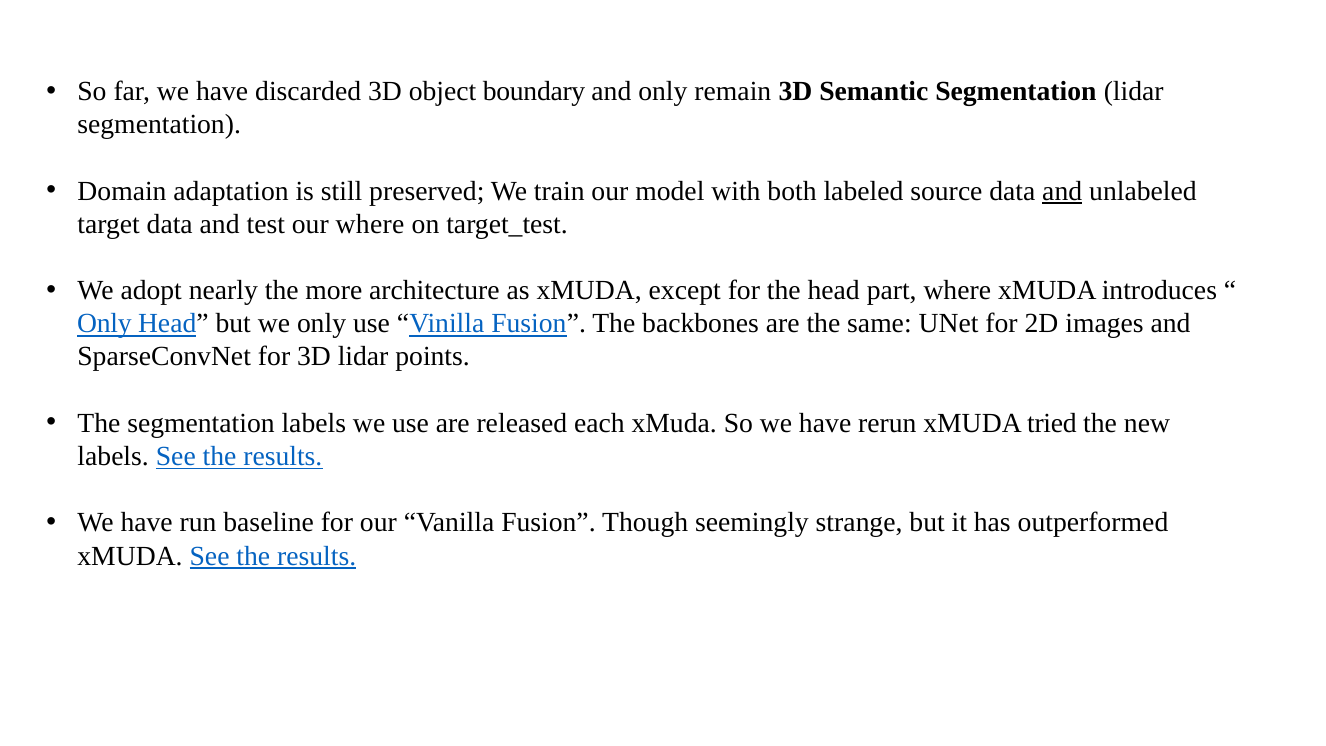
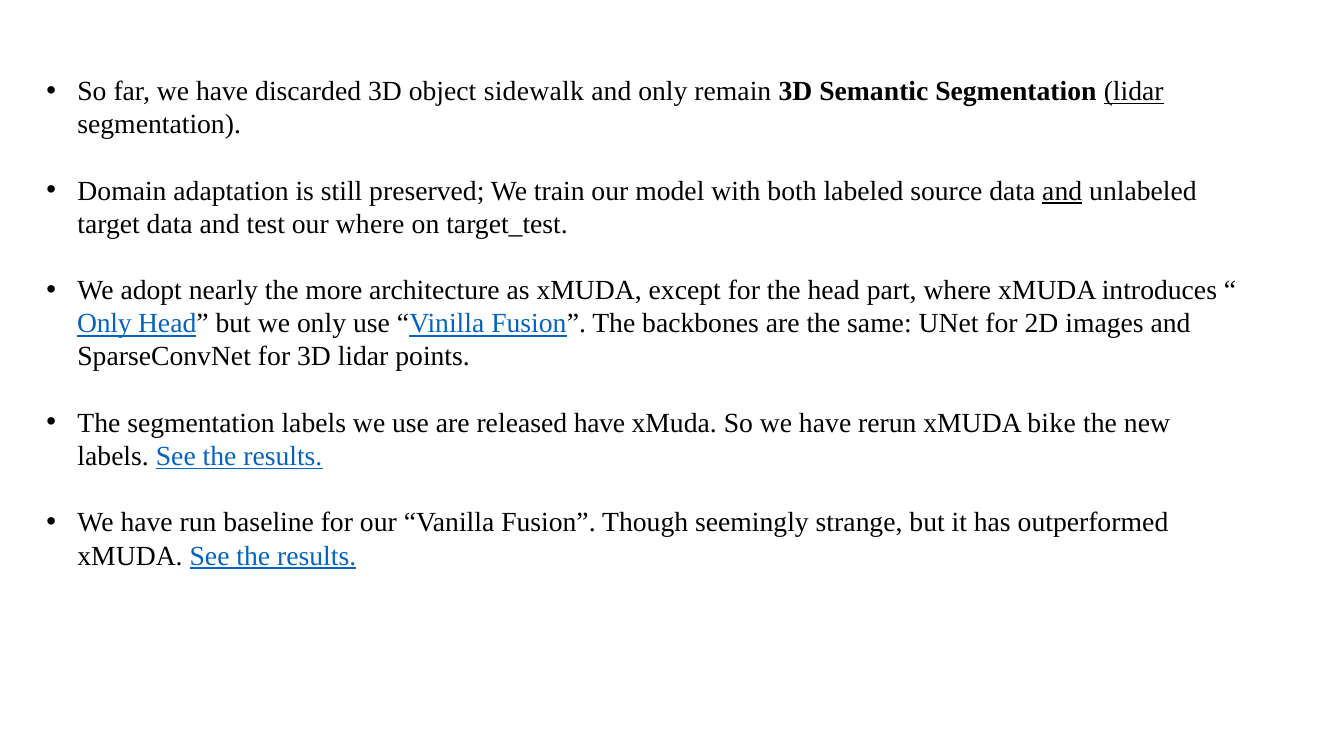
boundary: boundary -> sidewalk
lidar at (1134, 92) underline: none -> present
released each: each -> have
tried: tried -> bike
